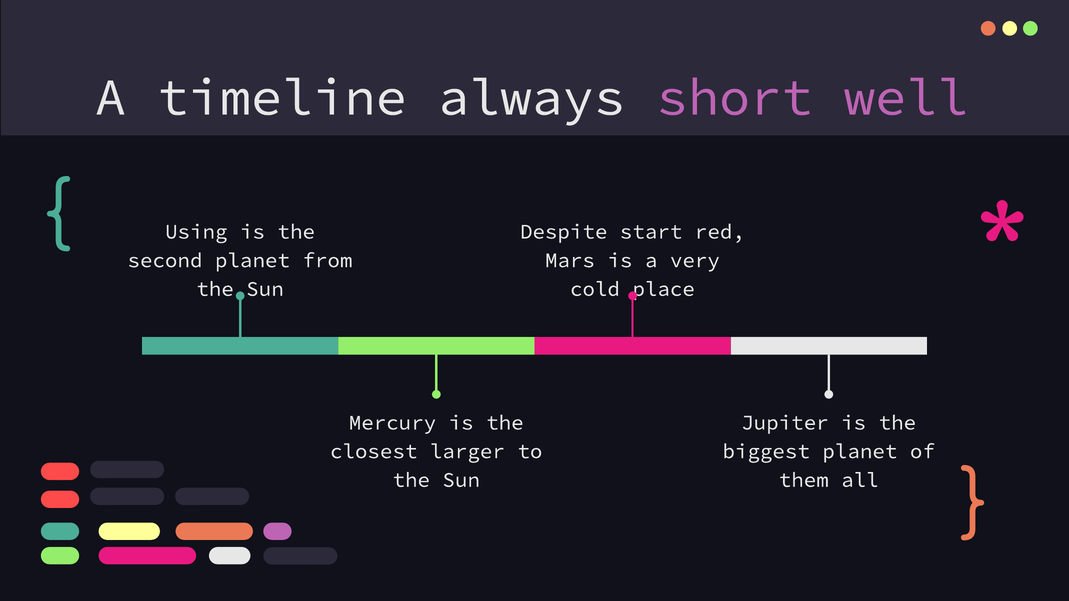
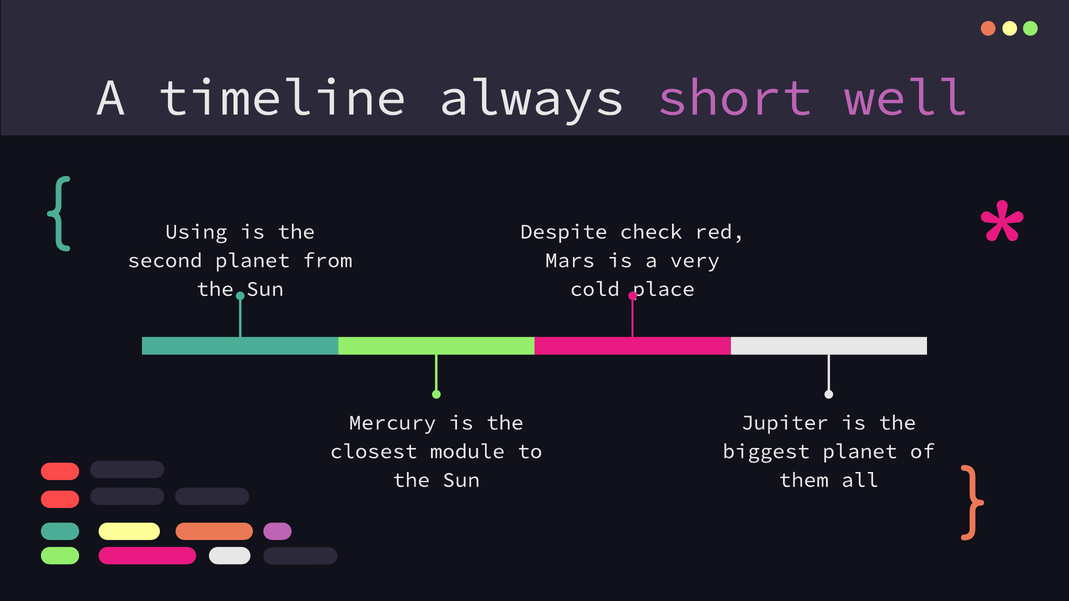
start: start -> check
larger: larger -> module
